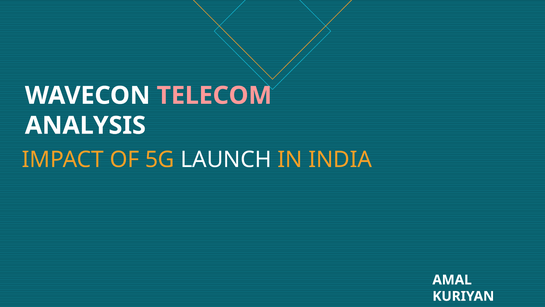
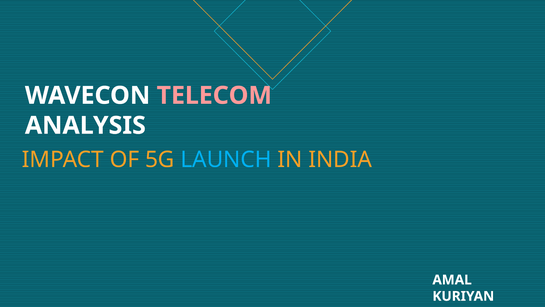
LAUNCH colour: white -> light blue
